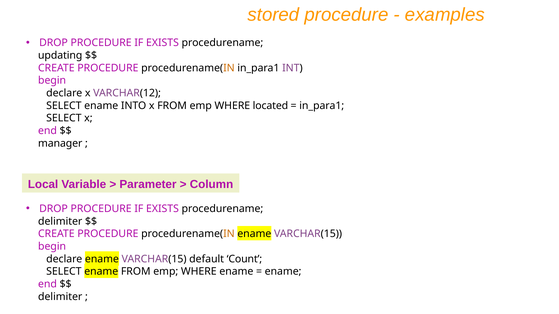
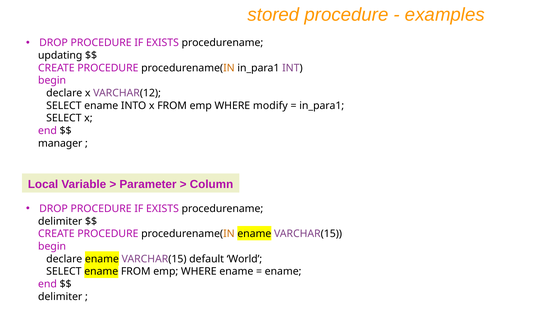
located: located -> modify
Count: Count -> World
